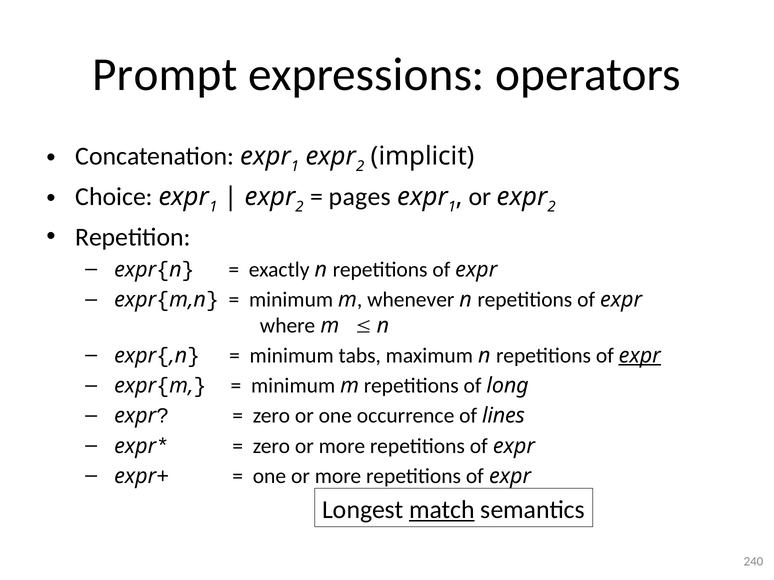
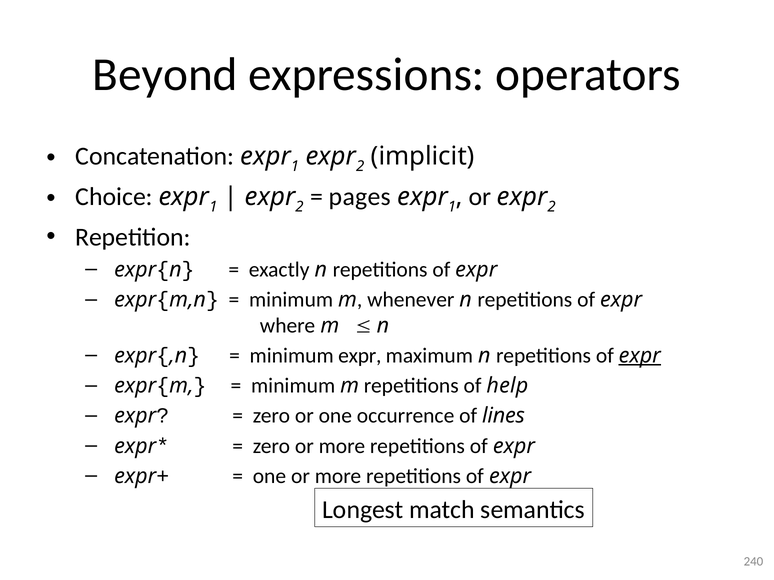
Prompt: Prompt -> Beyond
minimum tabs: tabs -> expr
long: long -> help
match underline: present -> none
